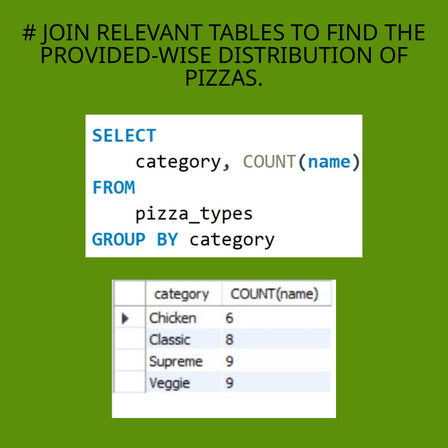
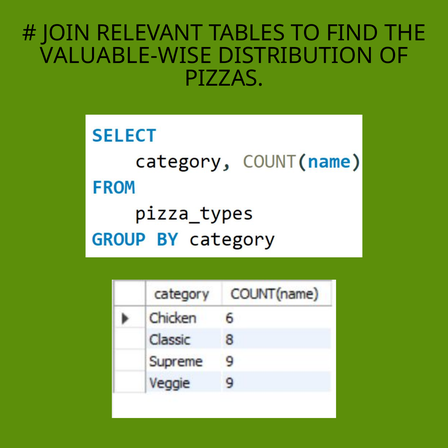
PROVIDED-WISE: PROVIDED-WISE -> VALUABLE-WISE
